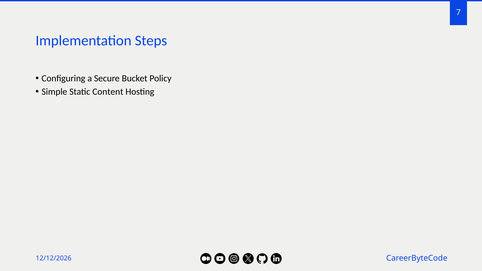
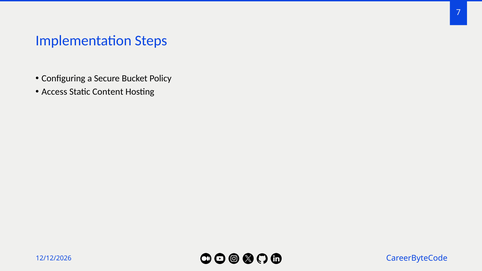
Simple: Simple -> Access
